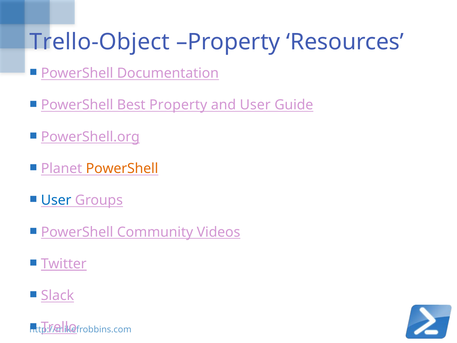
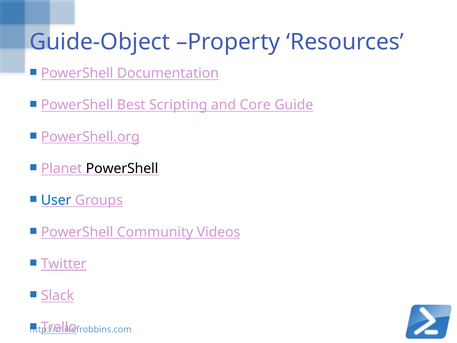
Trello-Object: Trello-Object -> Guide-Object
Best Property: Property -> Scripting
and User: User -> Core
PowerShell at (122, 168) colour: orange -> black
